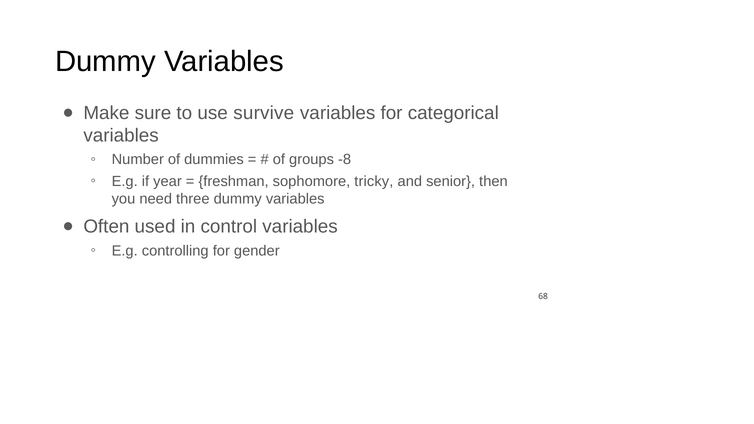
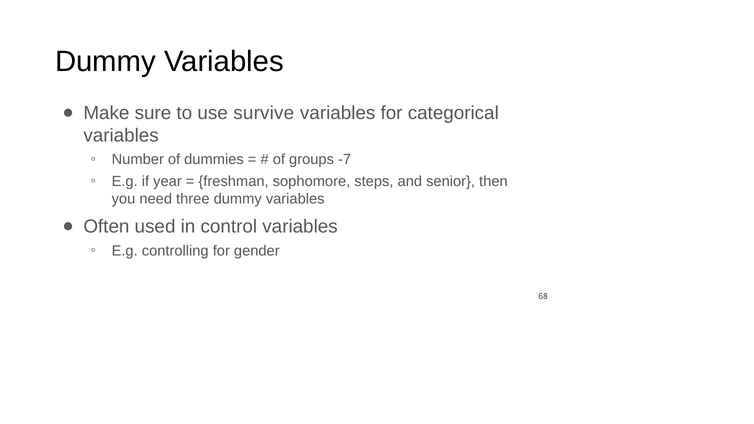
-8: -8 -> -7
tricky: tricky -> steps
